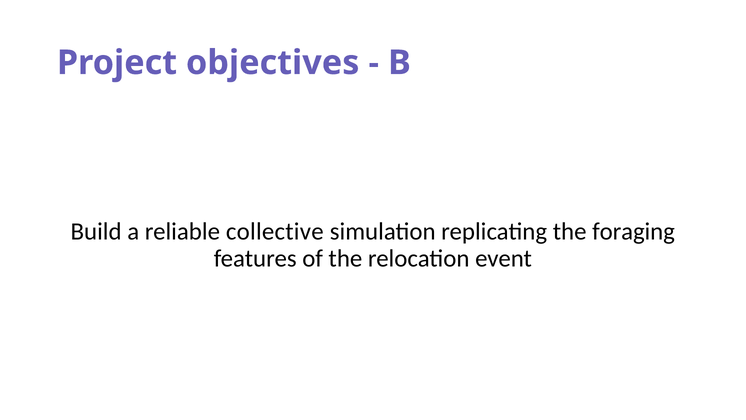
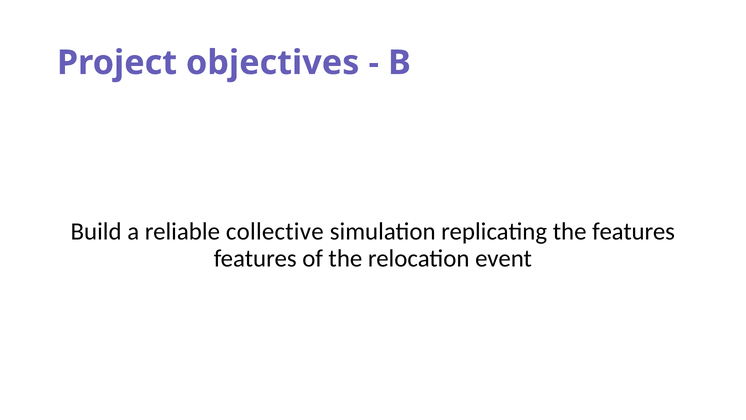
the foraging: foraging -> features
